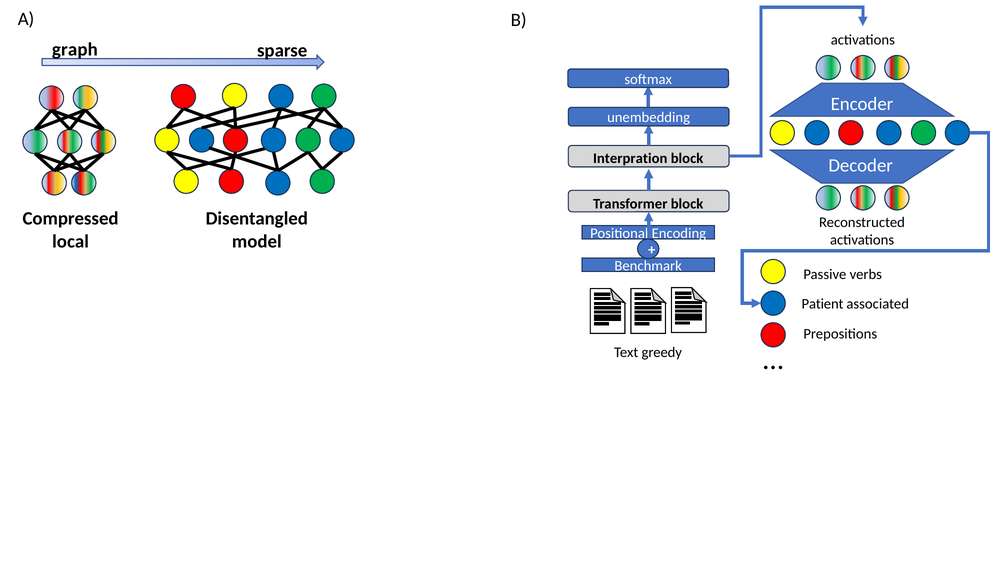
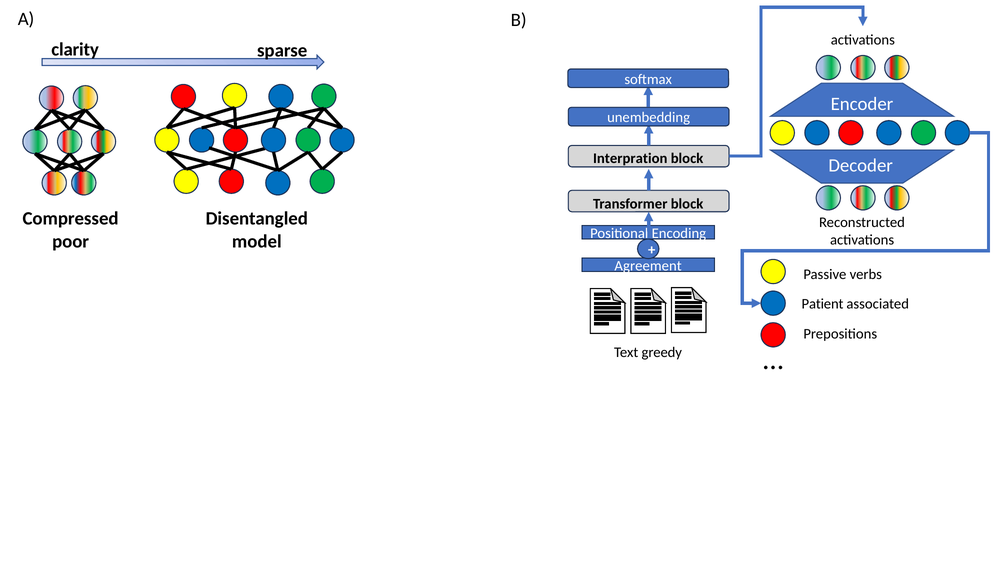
graph: graph -> clarity
local: local -> poor
Benchmark: Benchmark -> Agreement
